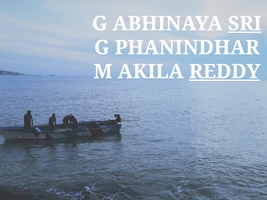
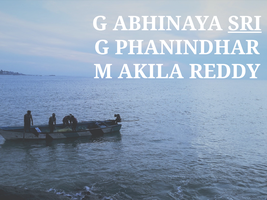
REDDY underline: present -> none
